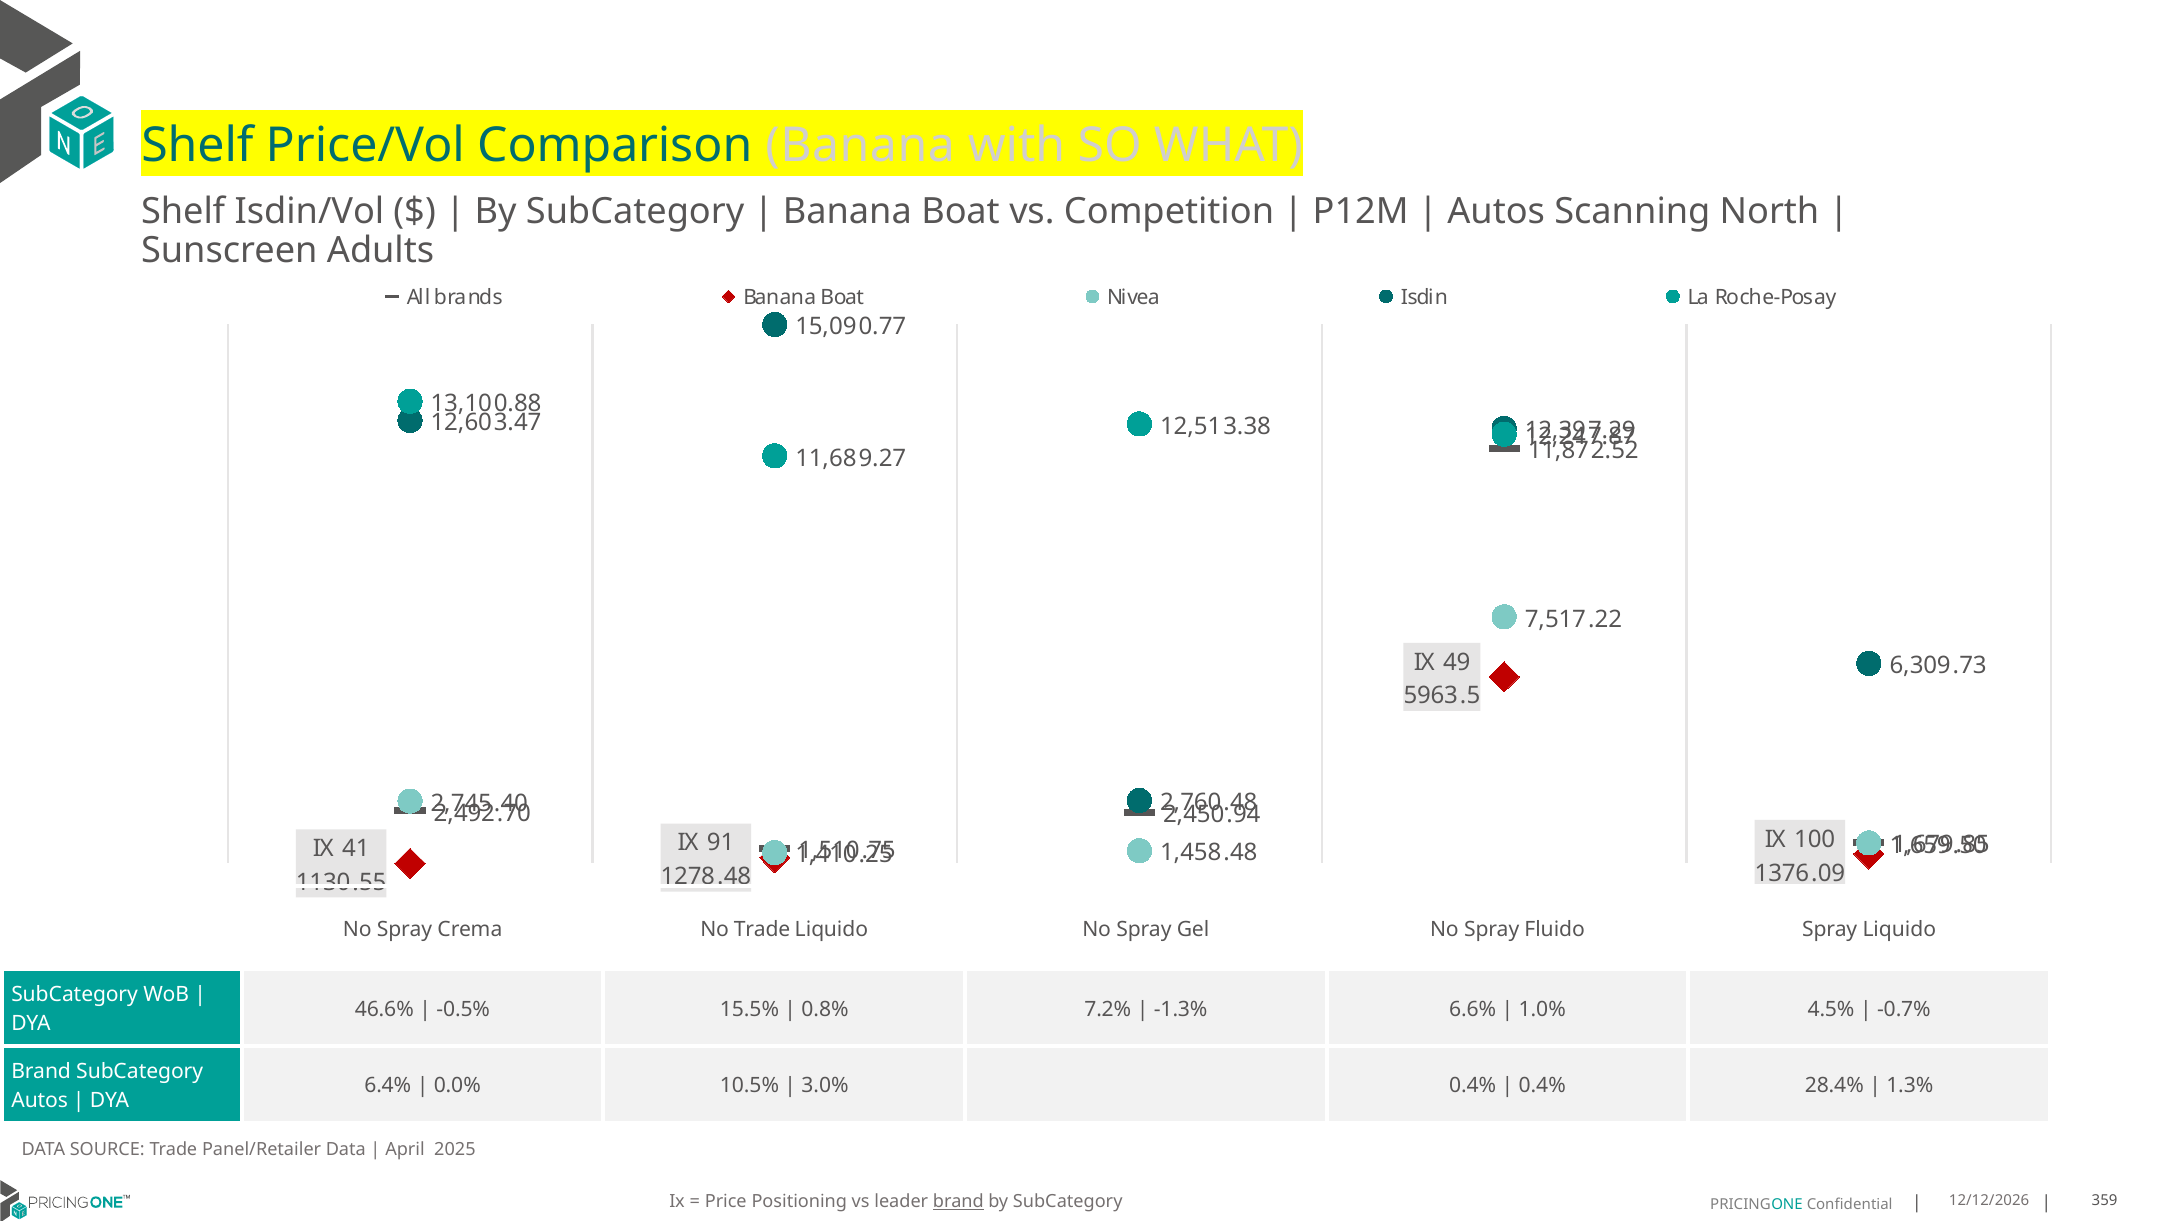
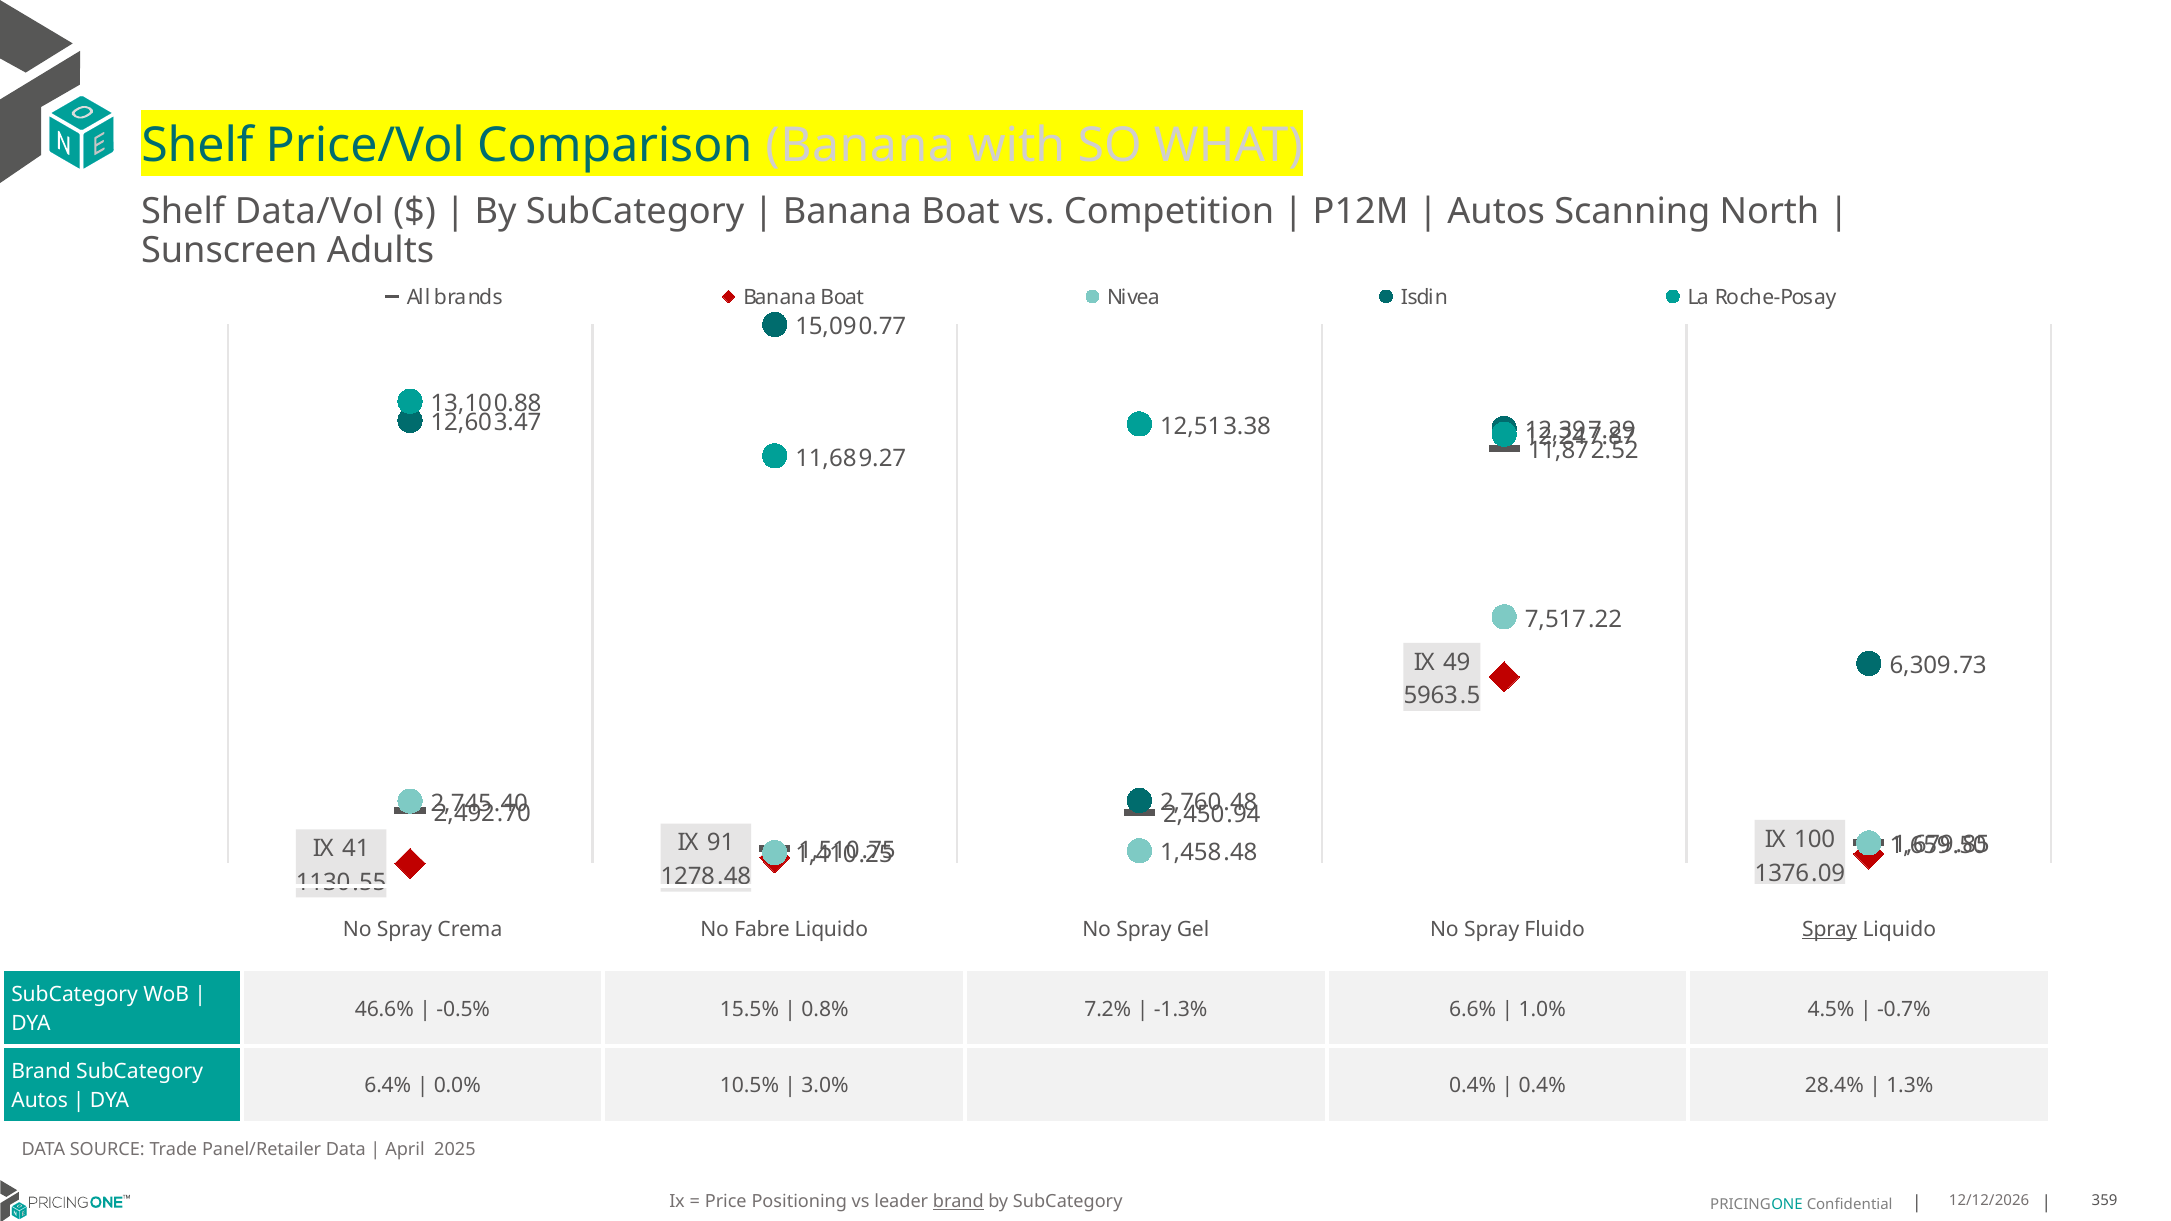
Isdin/Vol: Isdin/Vol -> Data/Vol
No Trade: Trade -> Fabre
Spray at (1830, 929) underline: none -> present
